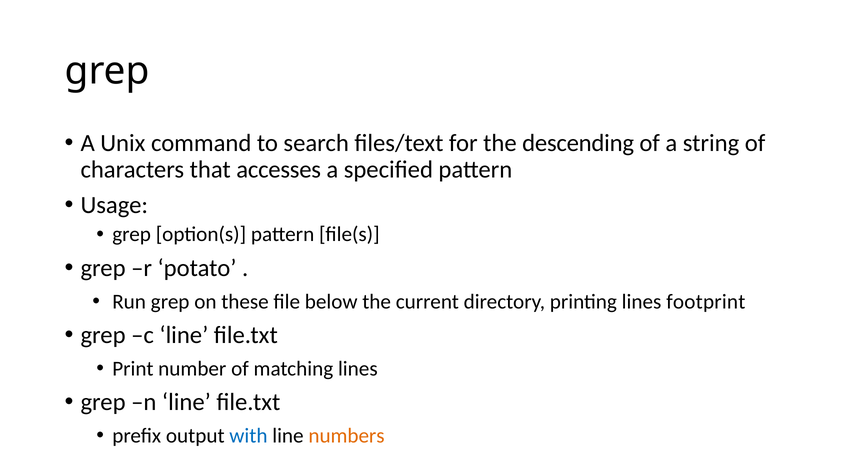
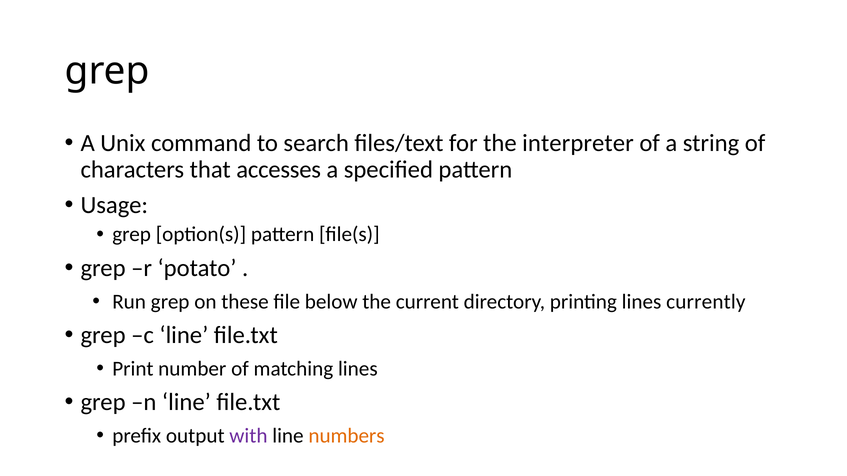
descending: descending -> interpreter
footprint: footprint -> currently
with colour: blue -> purple
